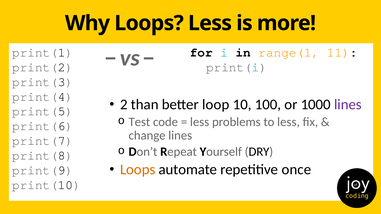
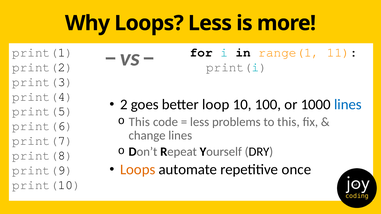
than: than -> goes
lines at (348, 105) colour: purple -> blue
Test at (139, 122): Test -> This
to less: less -> this
